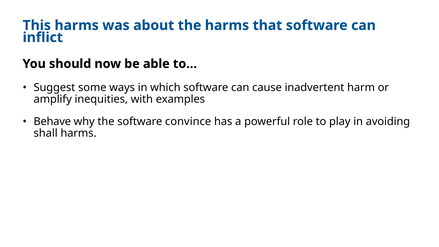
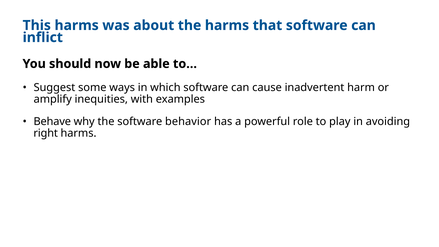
convince: convince -> behavior
shall: shall -> right
